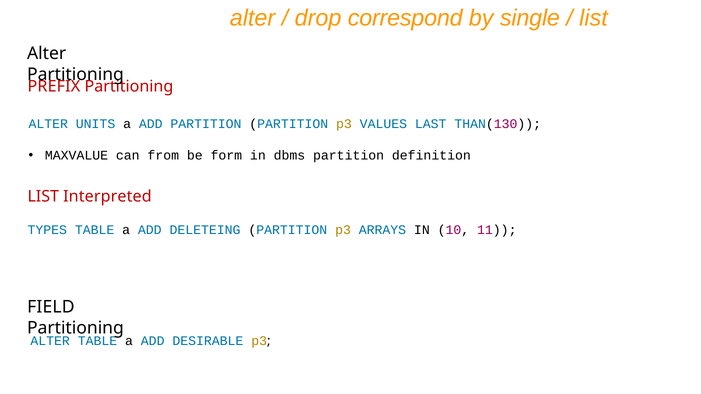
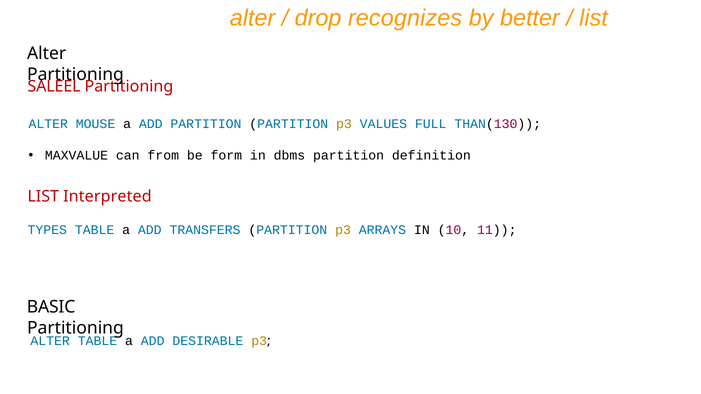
correspond: correspond -> recognizes
single: single -> better
PREFIX: PREFIX -> SALEEL
UNITS: UNITS -> MOUSE
LAST: LAST -> FULL
DELETEING: DELETEING -> TRANSFERS
FIELD: FIELD -> BASIC
